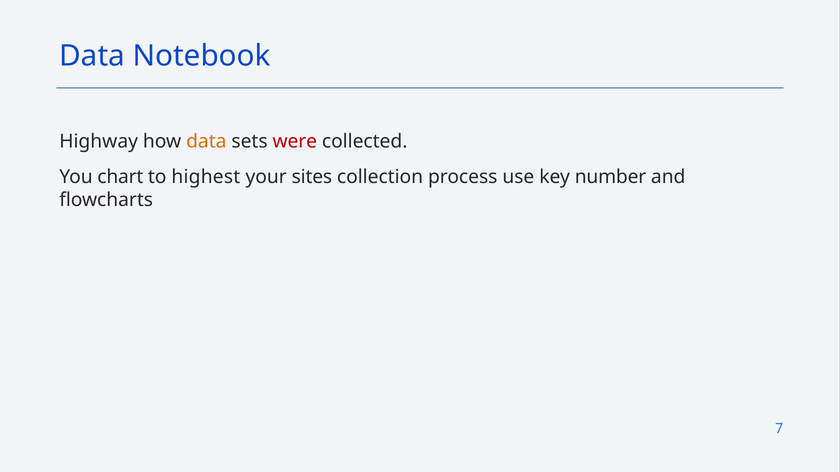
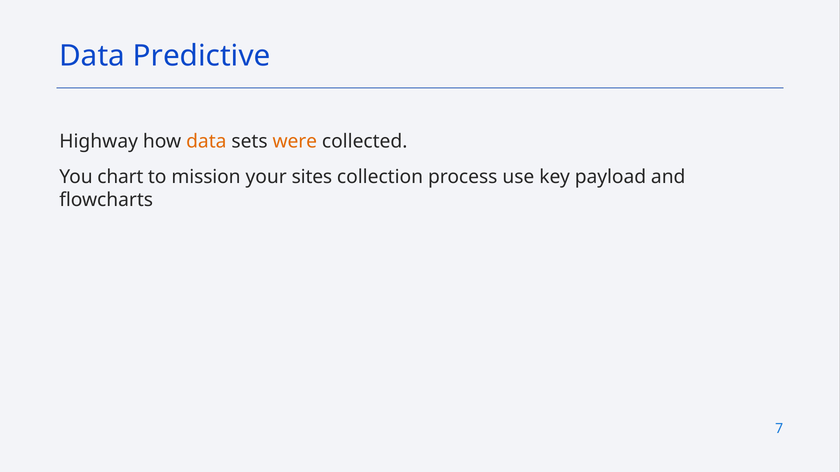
Notebook: Notebook -> Predictive
were colour: red -> orange
highest: highest -> mission
number: number -> payload
